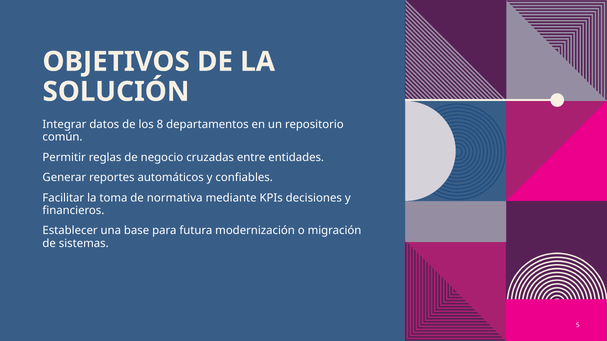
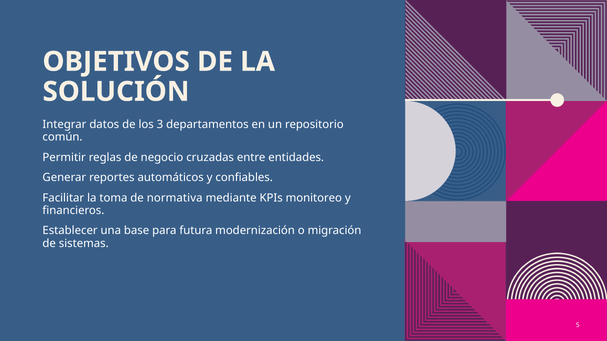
8: 8 -> 3
decisiones: decisiones -> monitoreo
